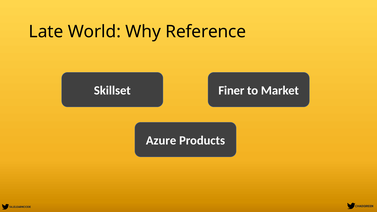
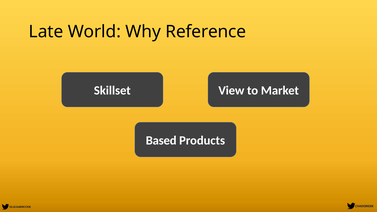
Finer: Finer -> View
Azure: Azure -> Based
